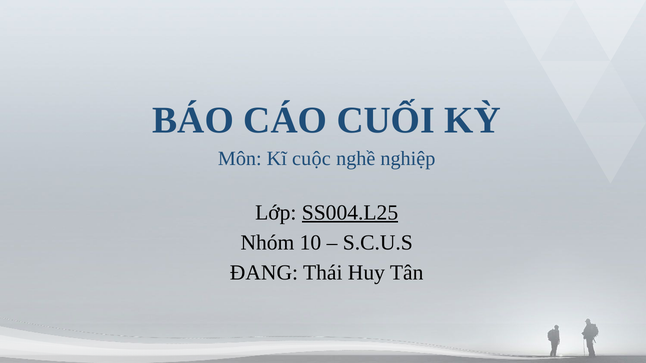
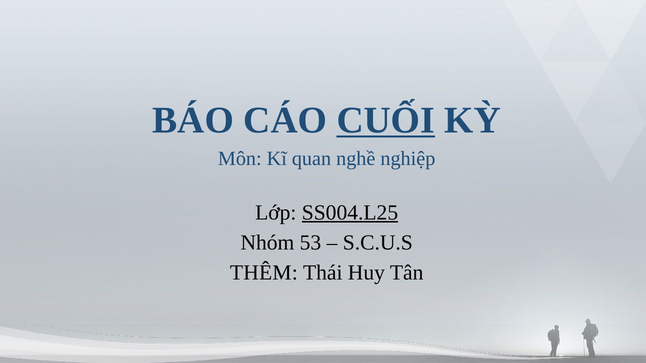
CUỐI underline: none -> present
cuộc: cuộc -> quan
10: 10 -> 53
ĐANG: ĐANG -> THÊM
